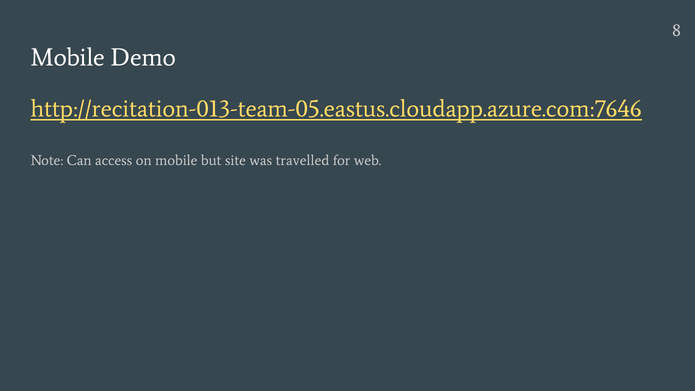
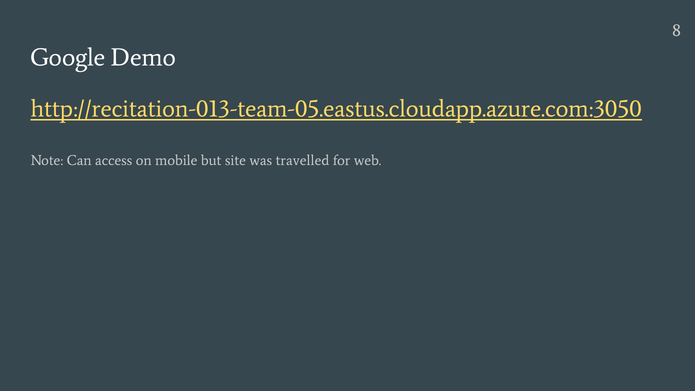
Mobile at (68, 58): Mobile -> Google
http://recitation-013-team-05.eastus.cloudapp.azure.com:7646: http://recitation-013-team-05.eastus.cloudapp.azure.com:7646 -> http://recitation-013-team-05.eastus.cloudapp.azure.com:3050
